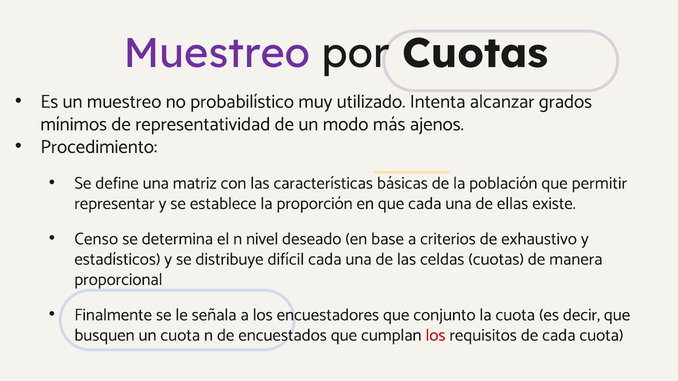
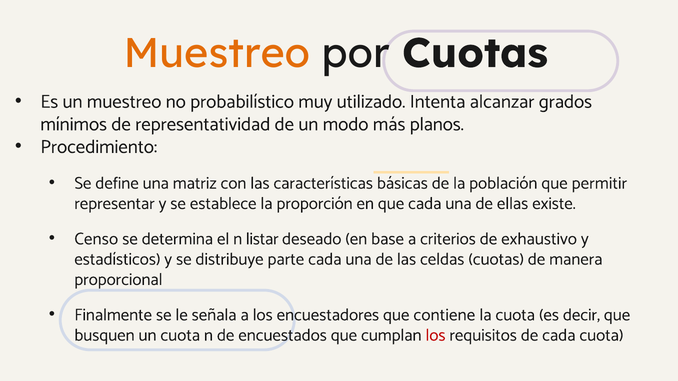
Muestreo at (217, 54) colour: purple -> orange
ajenos: ajenos -> planos
nivel: nivel -> listar
difícil: difícil -> parte
conjunto: conjunto -> contiene
